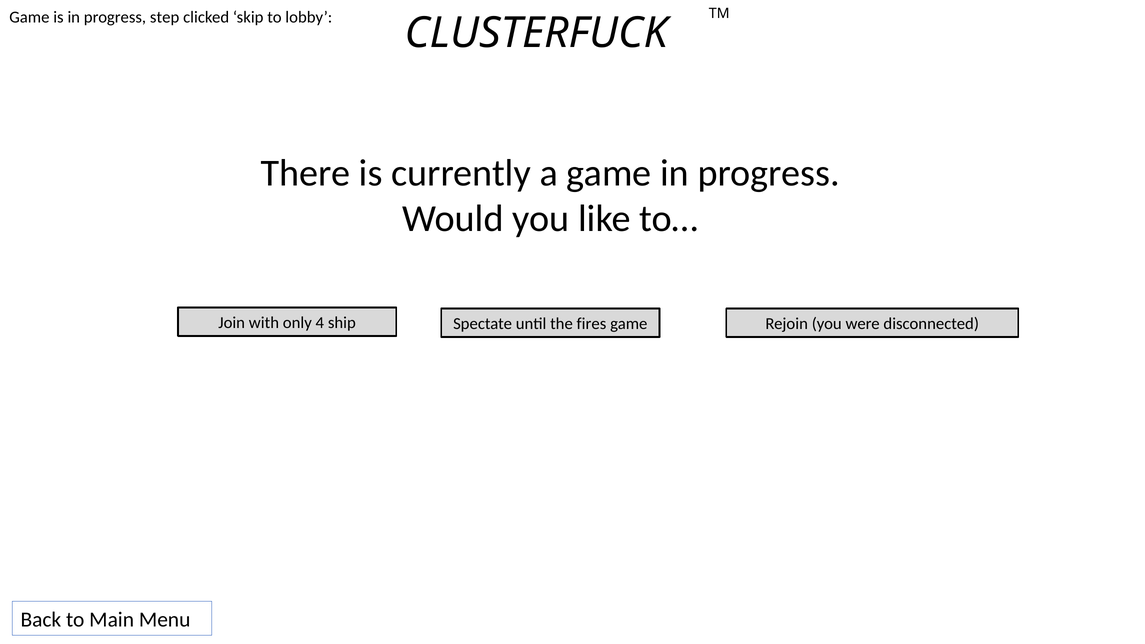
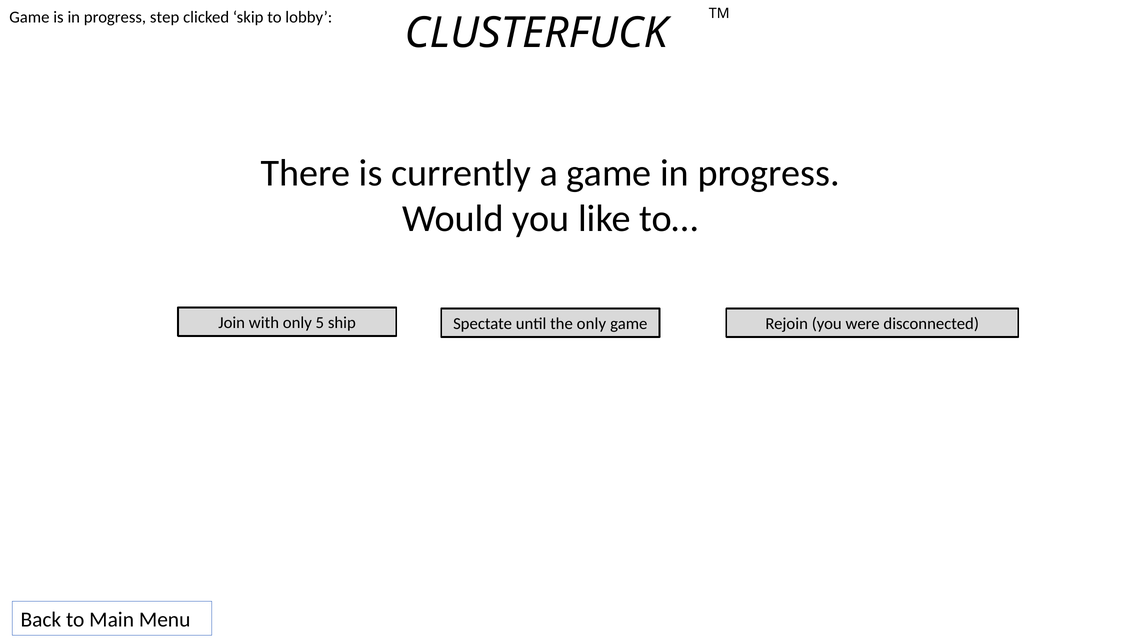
4: 4 -> 5
the fires: fires -> only
